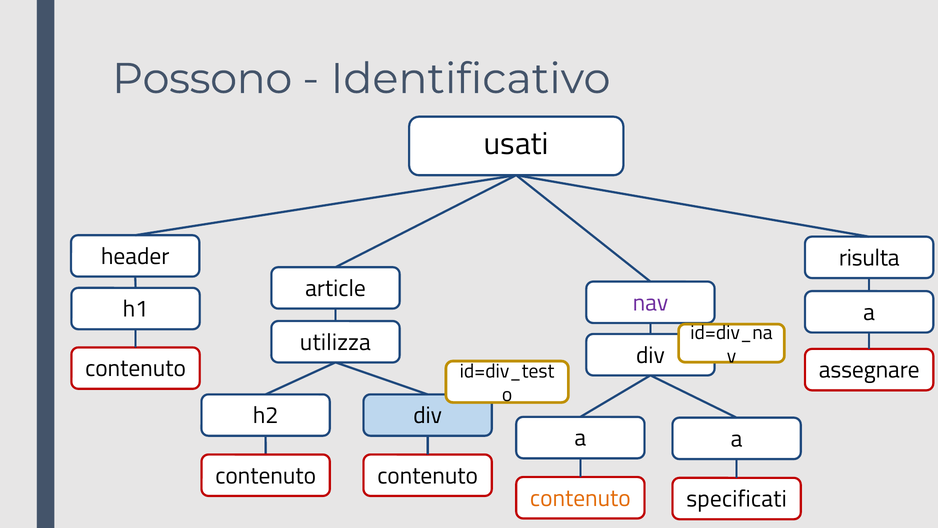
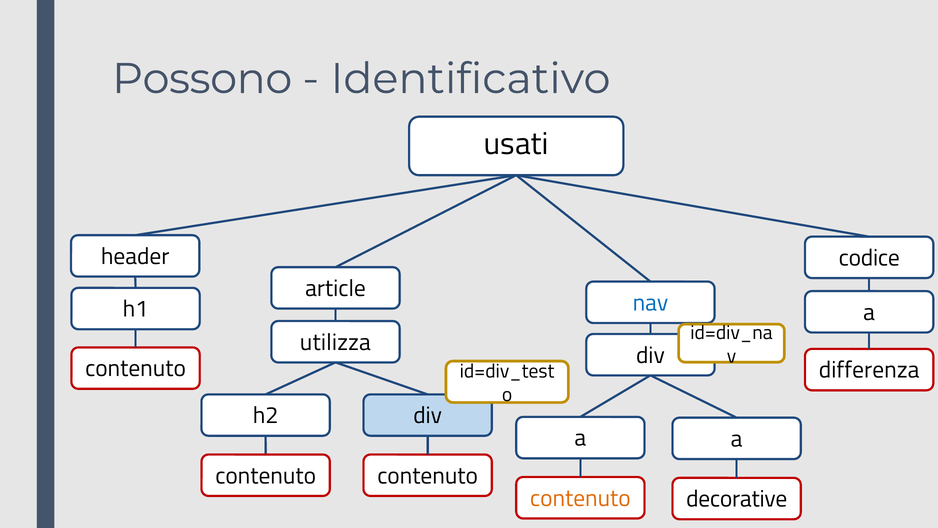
risulta: risulta -> codice
nav colour: purple -> blue
assegnare: assegnare -> differenza
specificati: specificati -> decorative
